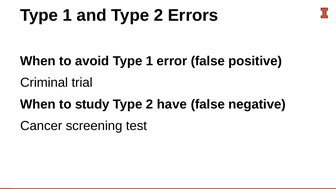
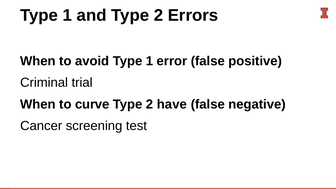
study: study -> curve
